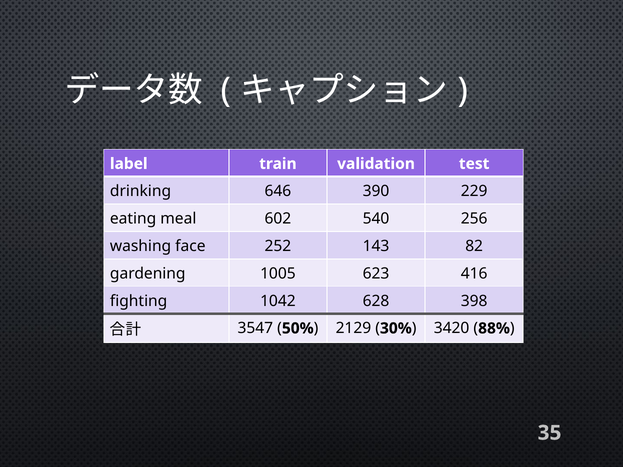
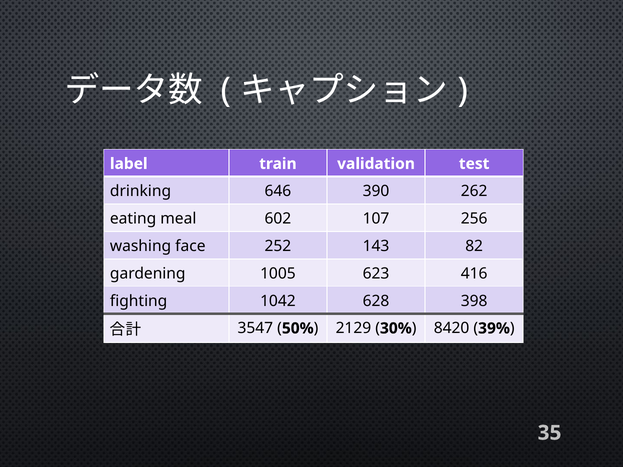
229: 229 -> 262
540: 540 -> 107
3420: 3420 -> 8420
88%: 88% -> 39%
